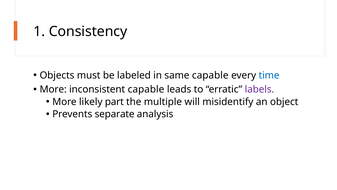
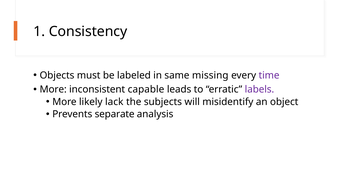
same capable: capable -> missing
time colour: blue -> purple
part: part -> lack
multiple: multiple -> subjects
